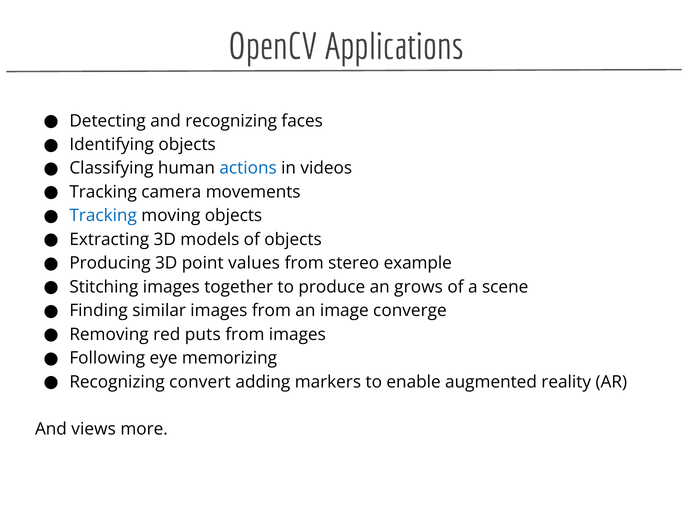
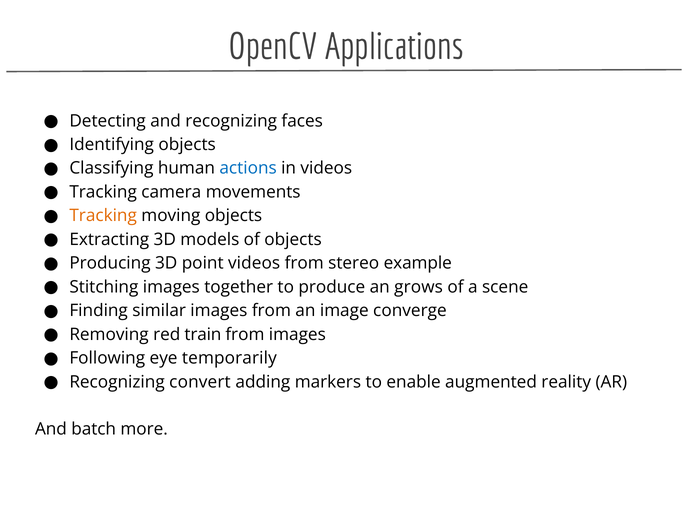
Tracking at (103, 216) colour: blue -> orange
point values: values -> videos
puts: puts -> train
memorizing: memorizing -> temporarily
views: views -> batch
